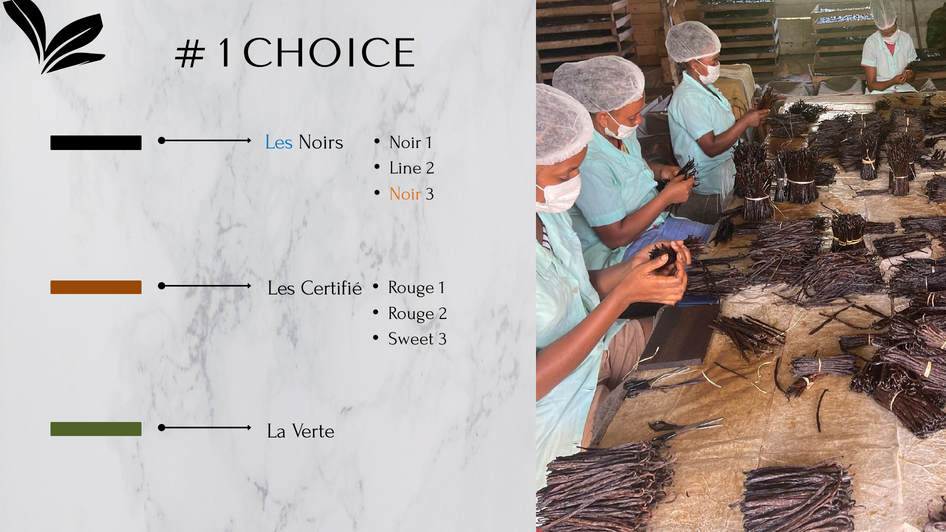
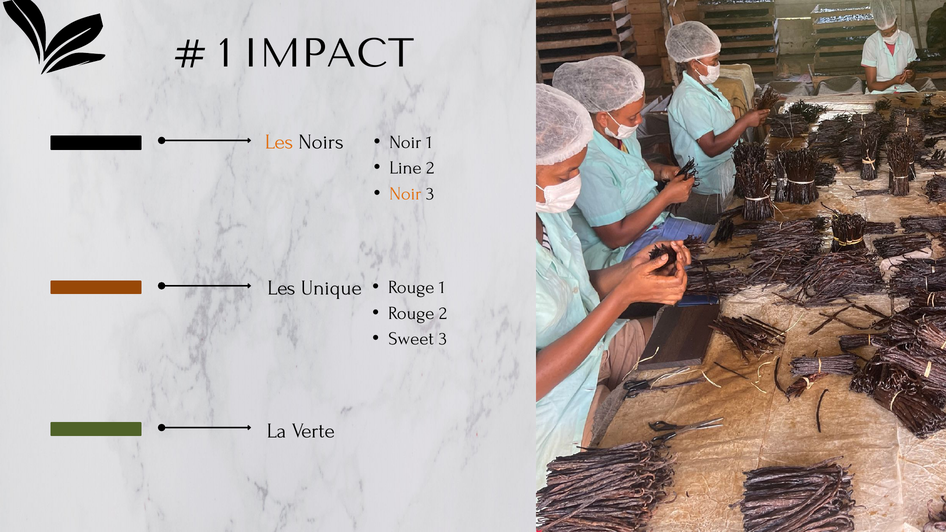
CHOICE: CHOICE -> IMPACT
Les at (279, 142) colour: blue -> orange
Certifié: Certifié -> Unique
